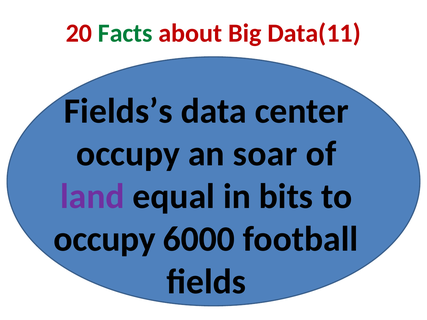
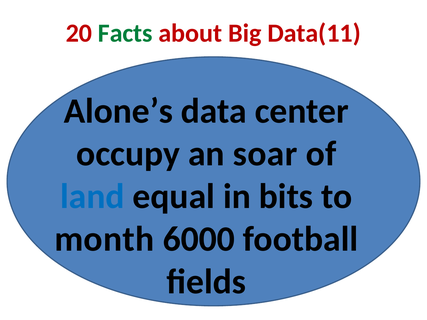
Fields’s: Fields’s -> Alone’s
land colour: purple -> blue
occupy at (105, 239): occupy -> month
